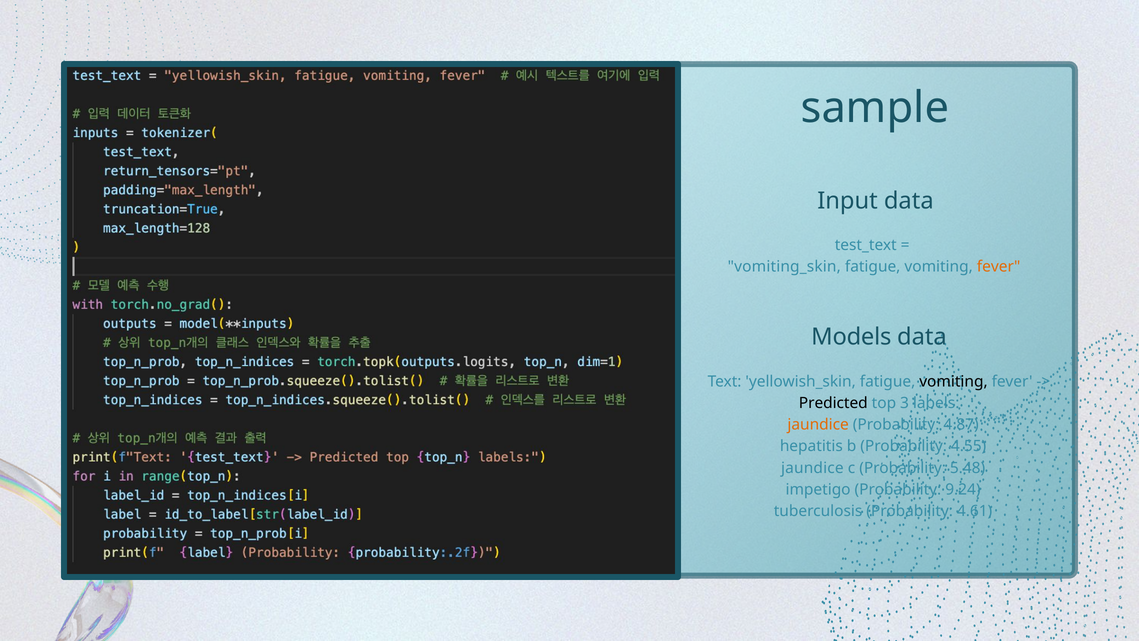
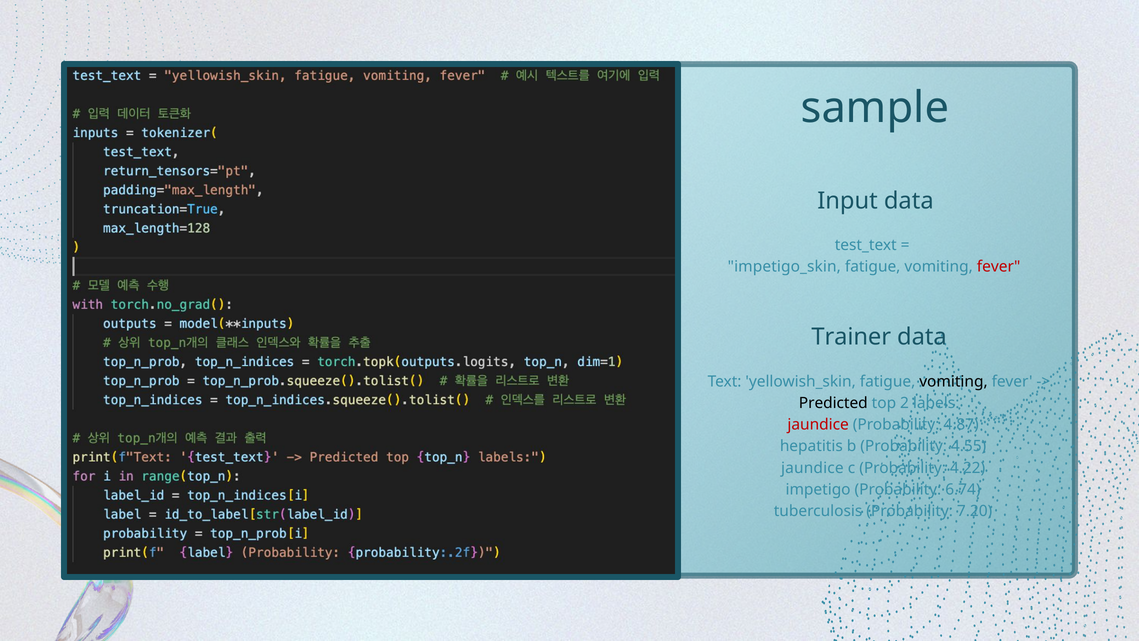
vomiting_skin: vomiting_skin -> impetigo_skin
fever at (999, 267) colour: orange -> red
Models: Models -> Trainer
3: 3 -> 2
jaundice at (818, 425) colour: orange -> red
5.48: 5.48 -> 4.22
9.24: 9.24 -> 6.74
4.61: 4.61 -> 7.20
